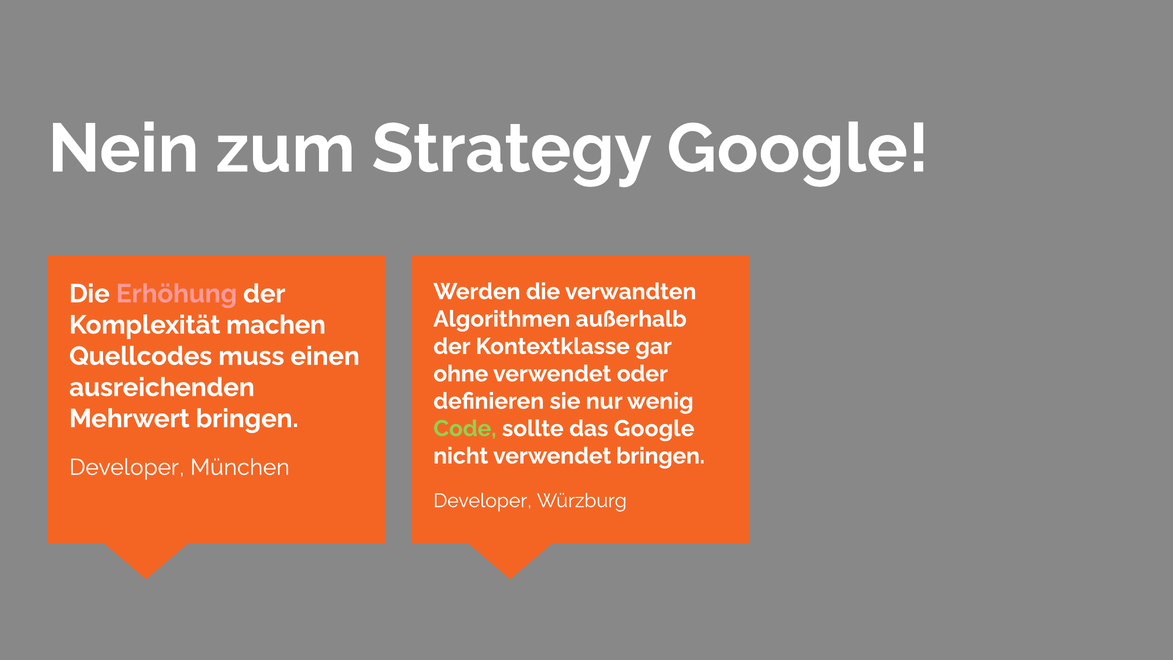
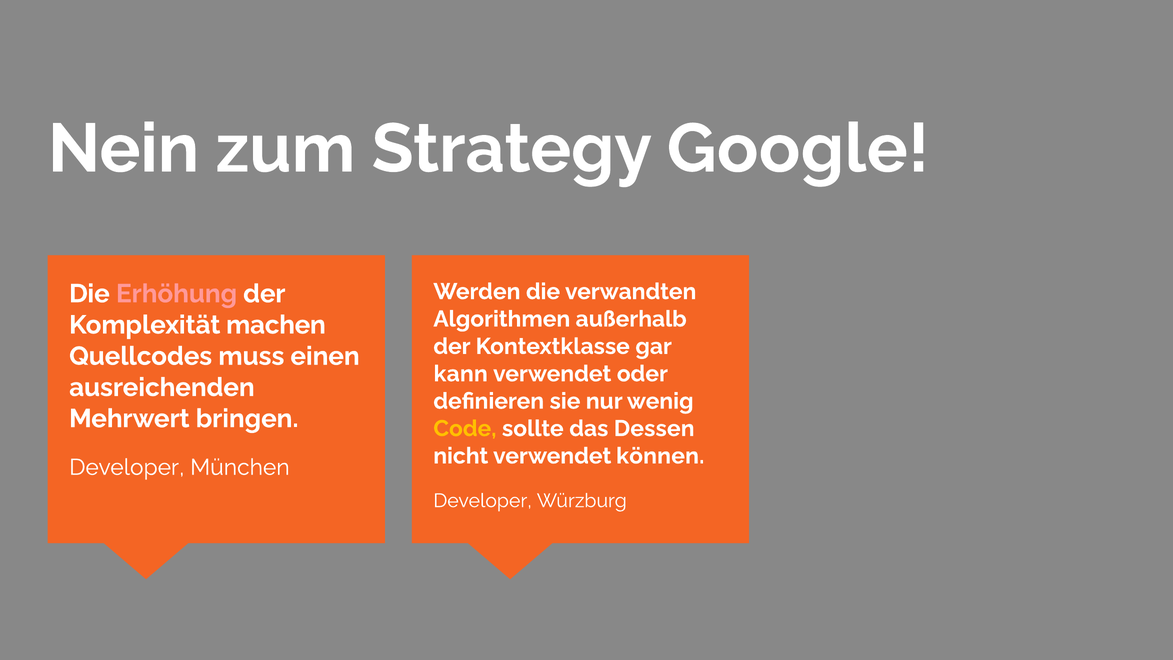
ohne: ohne -> kann
Code colour: light green -> yellow
das Google: Google -> Dessen
verwendet bringen: bringen -> können
